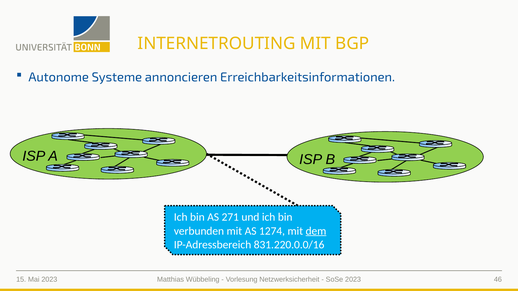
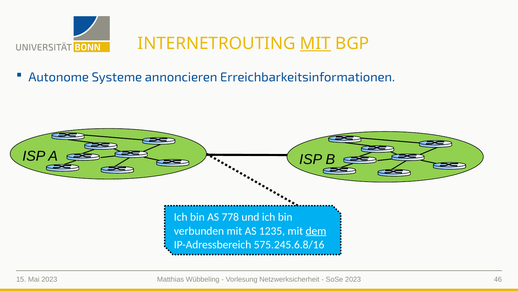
MIT at (315, 44) underline: none -> present
271: 271 -> 778
1274: 1274 -> 1235
831.220.0.0/16: 831.220.0.0/16 -> 575.245.6.8/16
